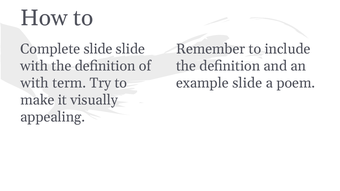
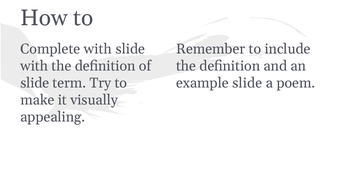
Complete slide: slide -> with
with at (35, 83): with -> slide
